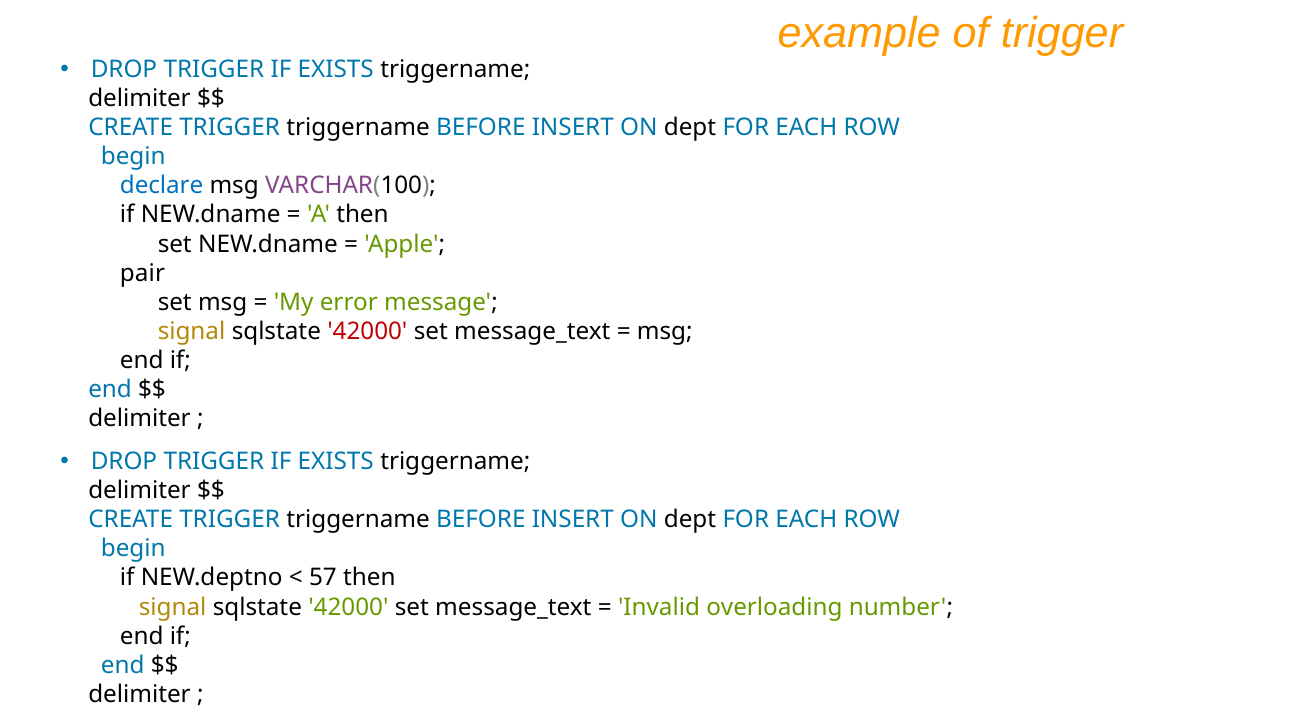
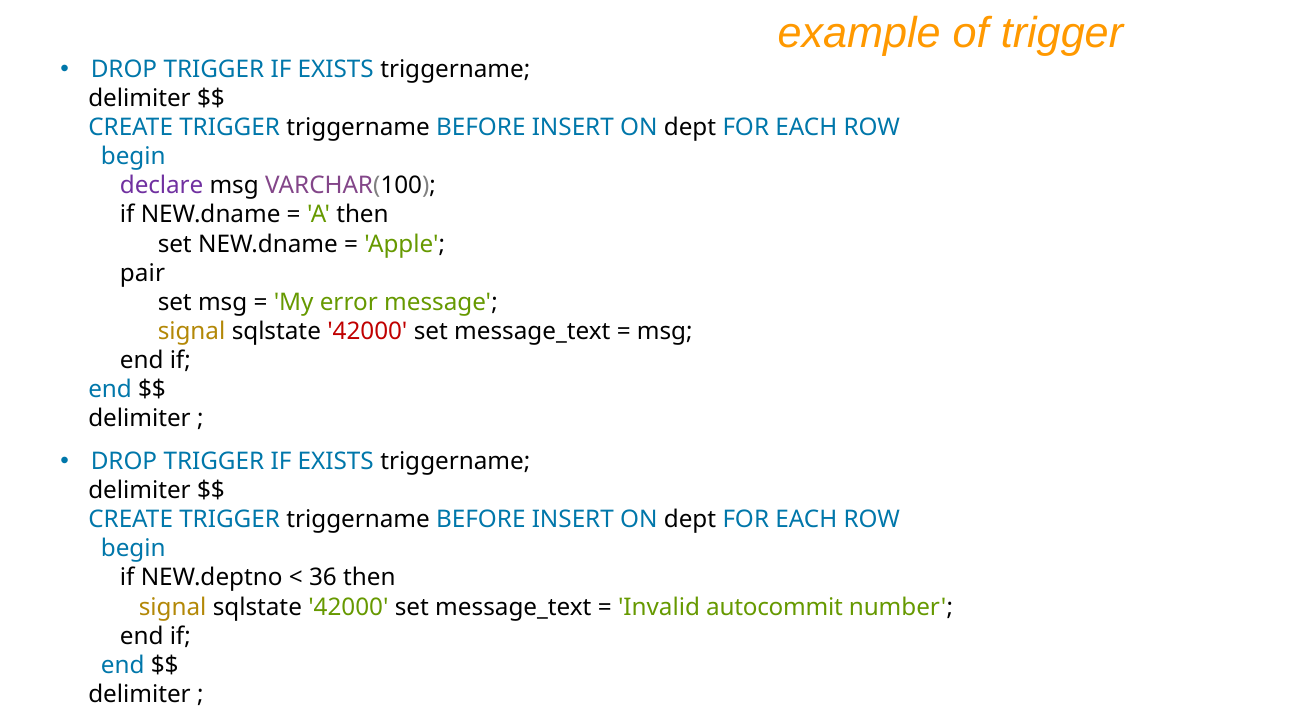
declare colour: blue -> purple
57: 57 -> 36
overloading: overloading -> autocommit
